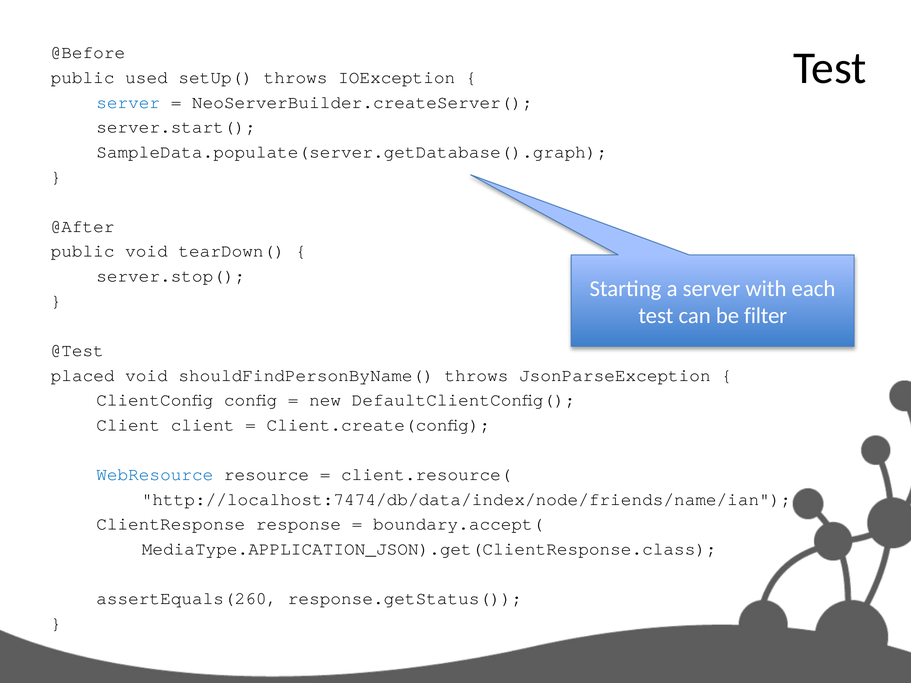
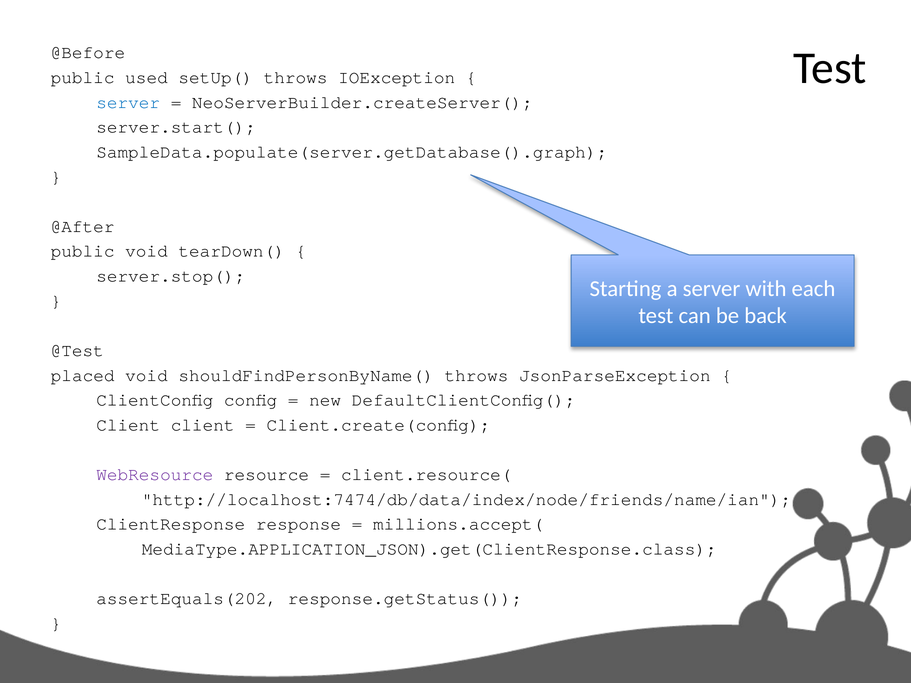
filter: filter -> back
WebResource colour: blue -> purple
boundary.accept(: boundary.accept( -> millions.accept(
assertEquals(260: assertEquals(260 -> assertEquals(202
